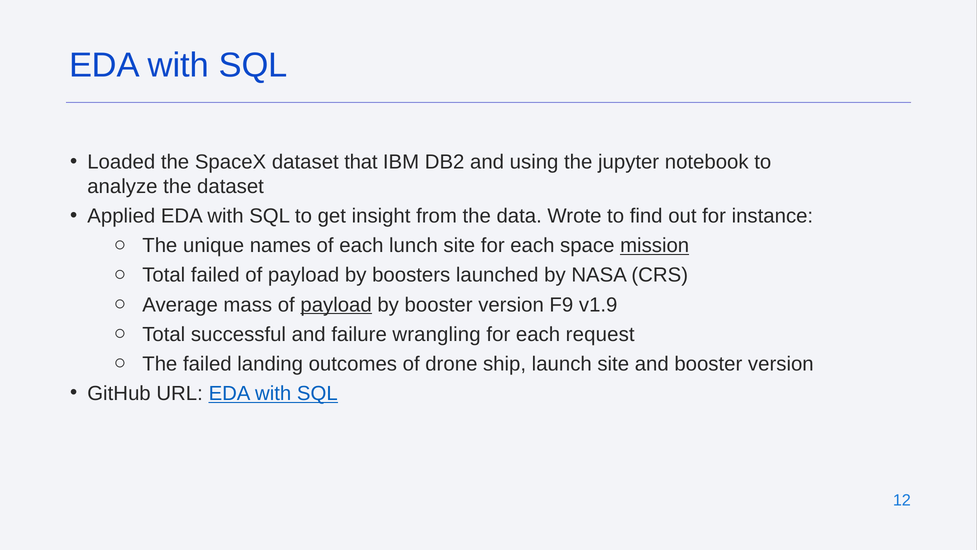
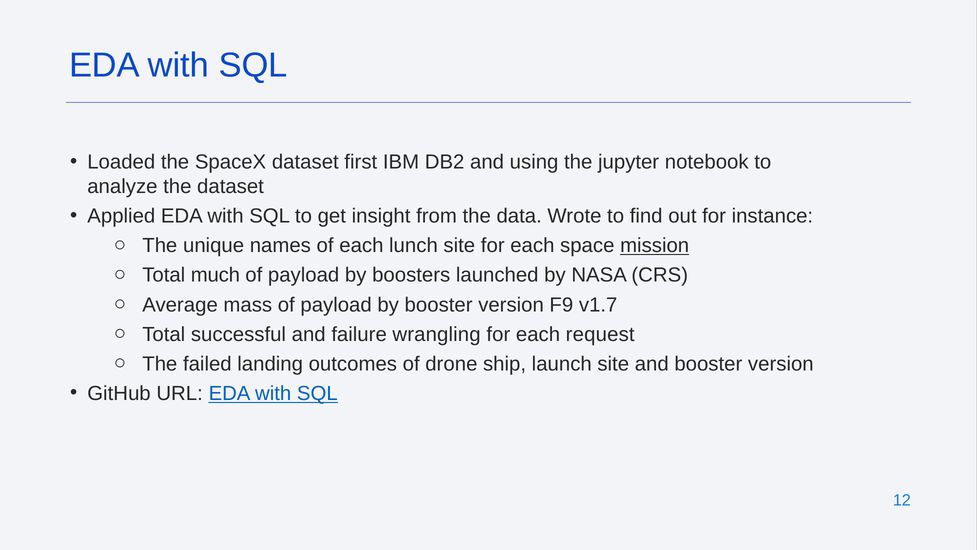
that: that -> first
Total failed: failed -> much
payload at (336, 305) underline: present -> none
v1.9: v1.9 -> v1.7
